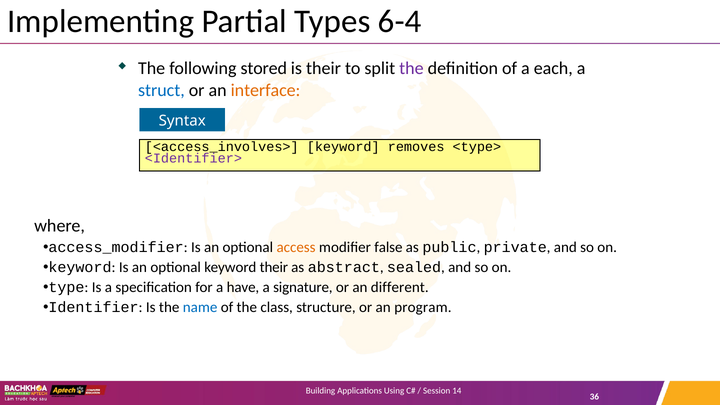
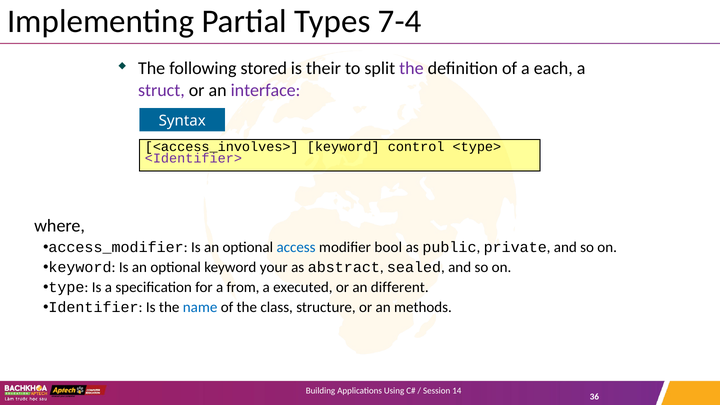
6-4: 6-4 -> 7-4
struct colour: blue -> purple
interface colour: orange -> purple
removes: removes -> control
access colour: orange -> blue
false: false -> bool
keyword their: their -> your
have: have -> from
signature: signature -> executed
program: program -> methods
